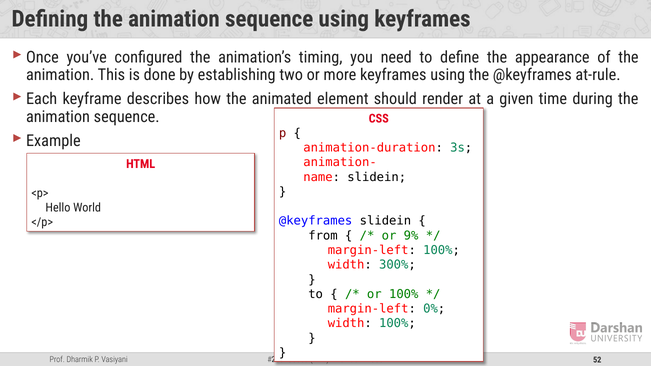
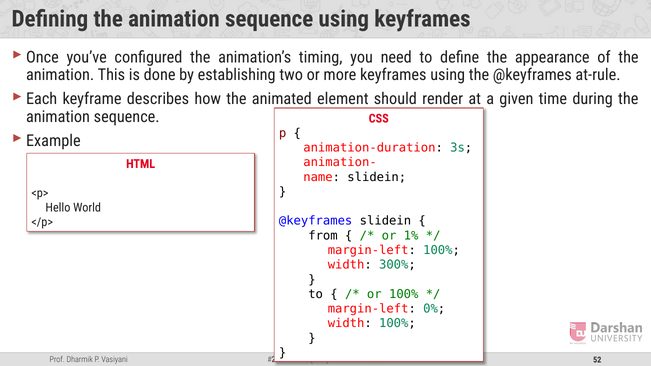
9%: 9% -> 1%
